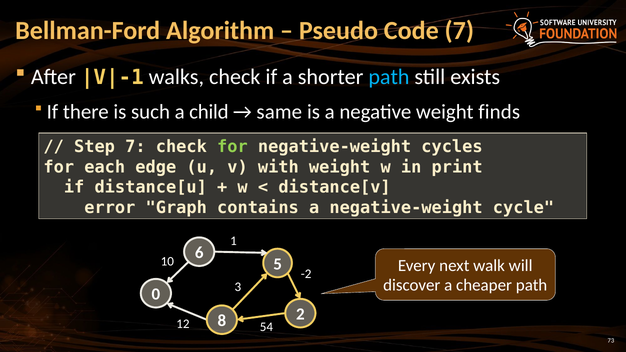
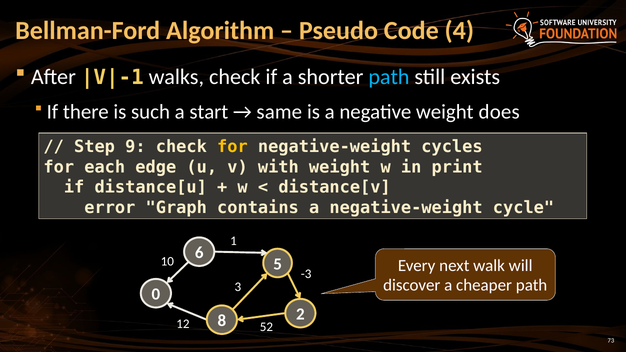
Code 7: 7 -> 4
child: child -> start
finds: finds -> does
Step 7: 7 -> 9
for at (232, 147) colour: light green -> yellow
-2: -2 -> -3
54: 54 -> 52
